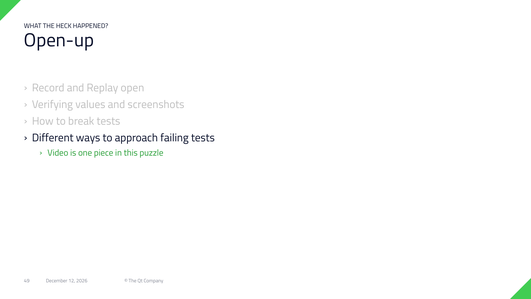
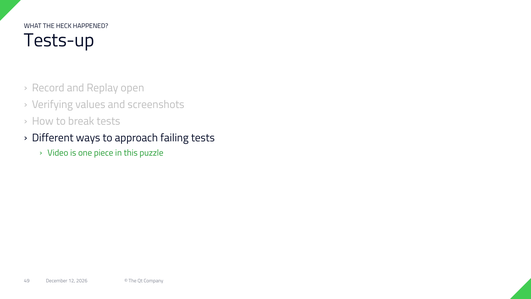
Open-up: Open-up -> Tests-up
